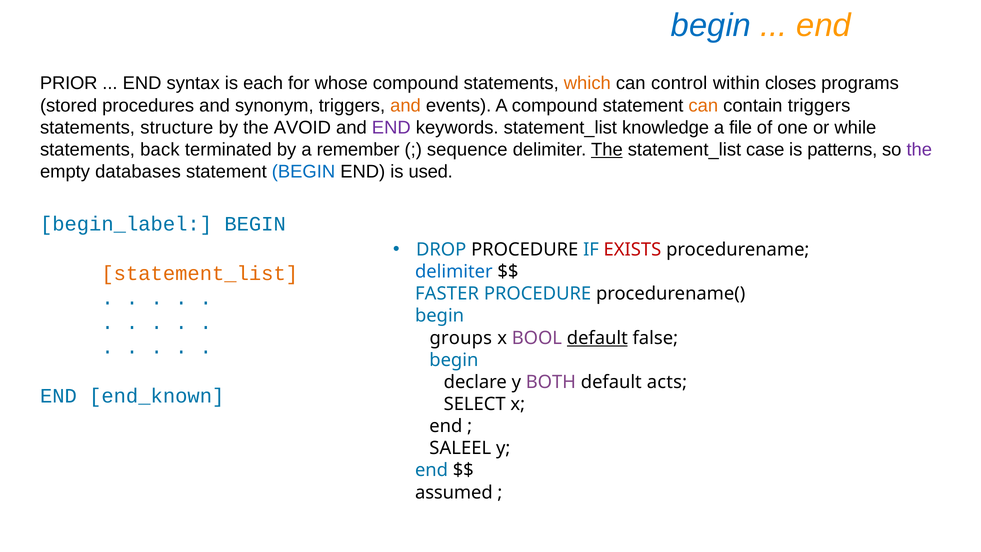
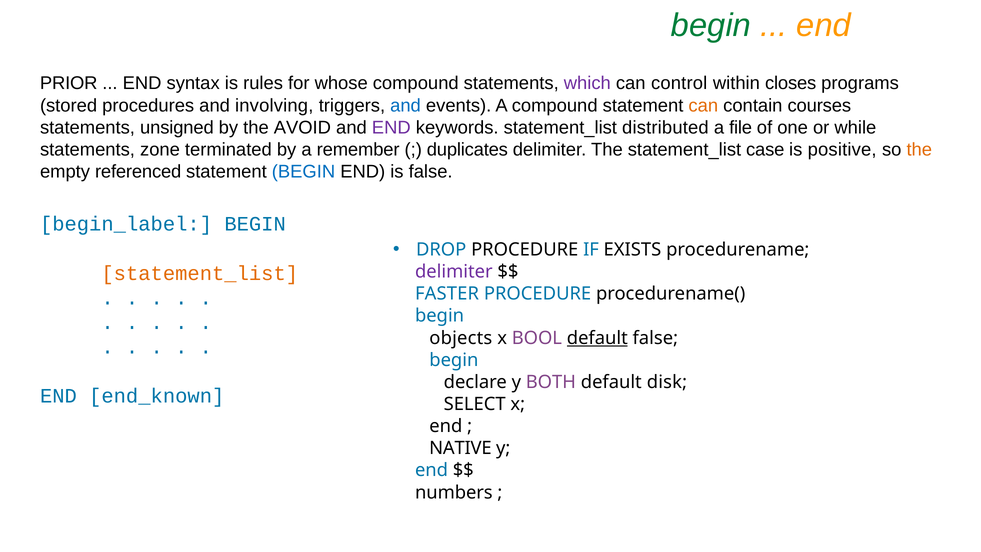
begin at (711, 26) colour: blue -> green
each: each -> rules
which colour: orange -> purple
synonym: synonym -> involving
and at (405, 105) colour: orange -> blue
contain triggers: triggers -> courses
structure: structure -> unsigned
knowledge: knowledge -> distributed
back: back -> zone
sequence: sequence -> duplicates
The at (607, 150) underline: present -> none
patterns: patterns -> positive
the at (919, 150) colour: purple -> orange
databases: databases -> referenced
is used: used -> false
EXISTS colour: red -> black
delimiter at (454, 272) colour: blue -> purple
groups: groups -> objects
acts: acts -> disk
SALEEL: SALEEL -> NATIVE
assumed: assumed -> numbers
